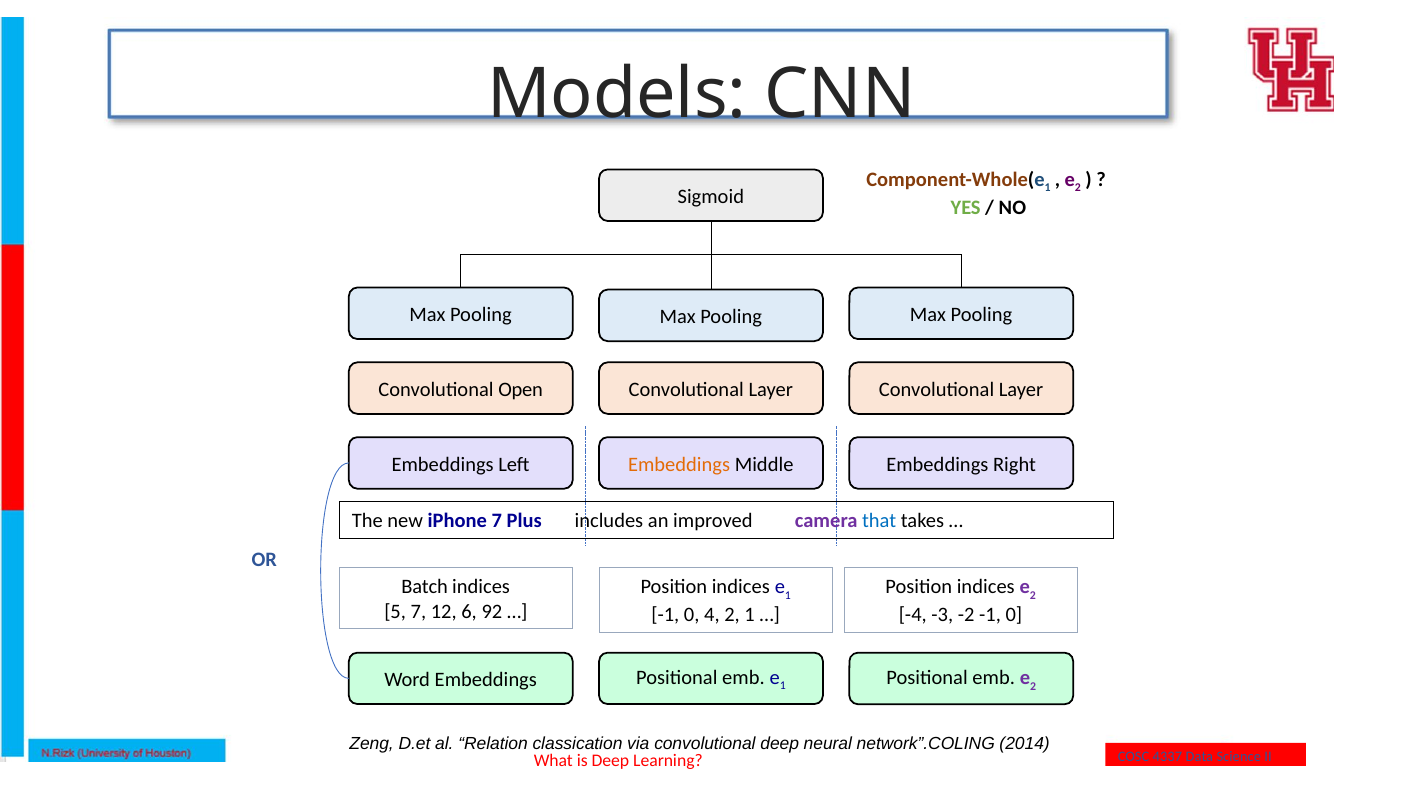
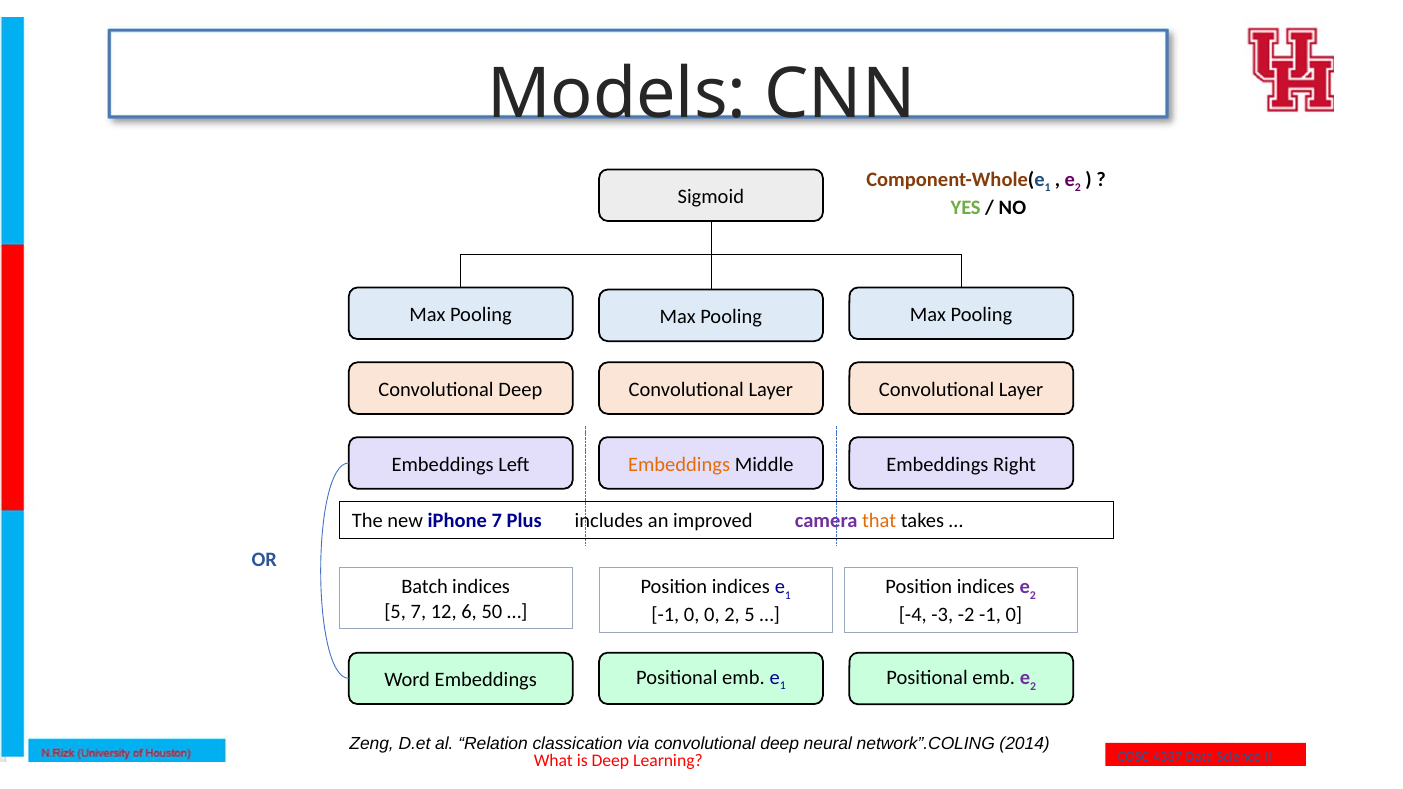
Open at (521, 389): Open -> Deep
that colour: blue -> orange
92: 92 -> 50
0 4: 4 -> 0
2 1: 1 -> 5
